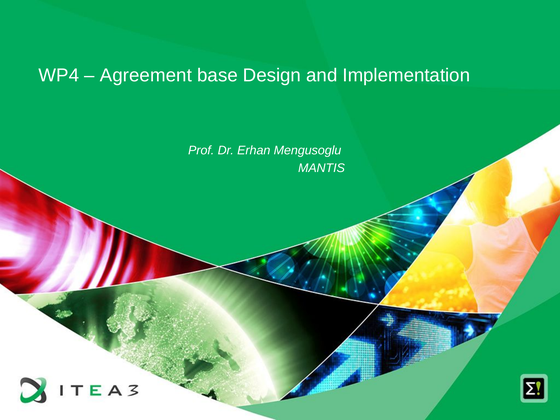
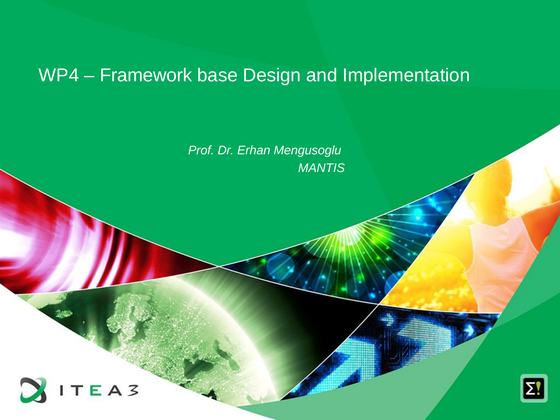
Agreement: Agreement -> Framework
